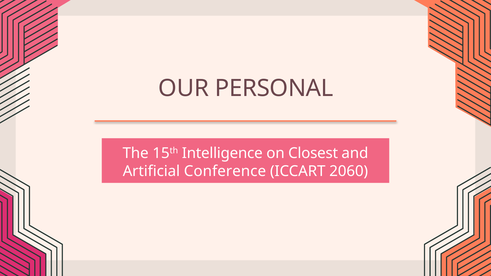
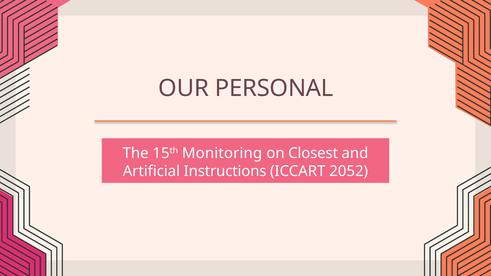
Intelligence: Intelligence -> Monitoring
Conference: Conference -> Instructions
2060: 2060 -> 2052
